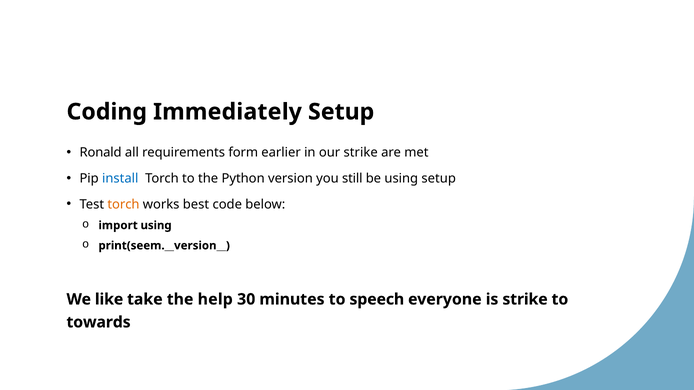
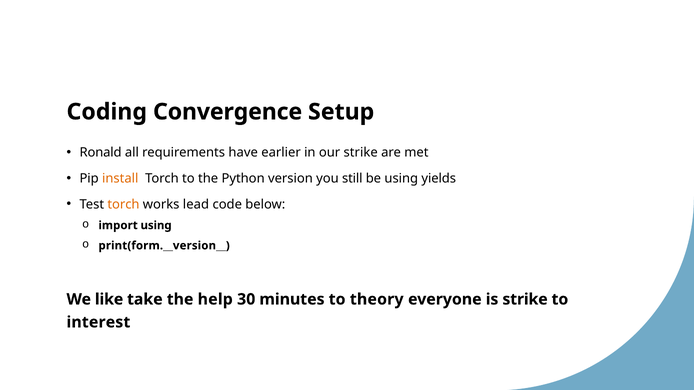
Immediately: Immediately -> Convergence
form: form -> have
install colour: blue -> orange
using setup: setup -> yields
best: best -> lead
print(seem.__version__: print(seem.__version__ -> print(form.__version__
speech: speech -> theory
towards: towards -> interest
